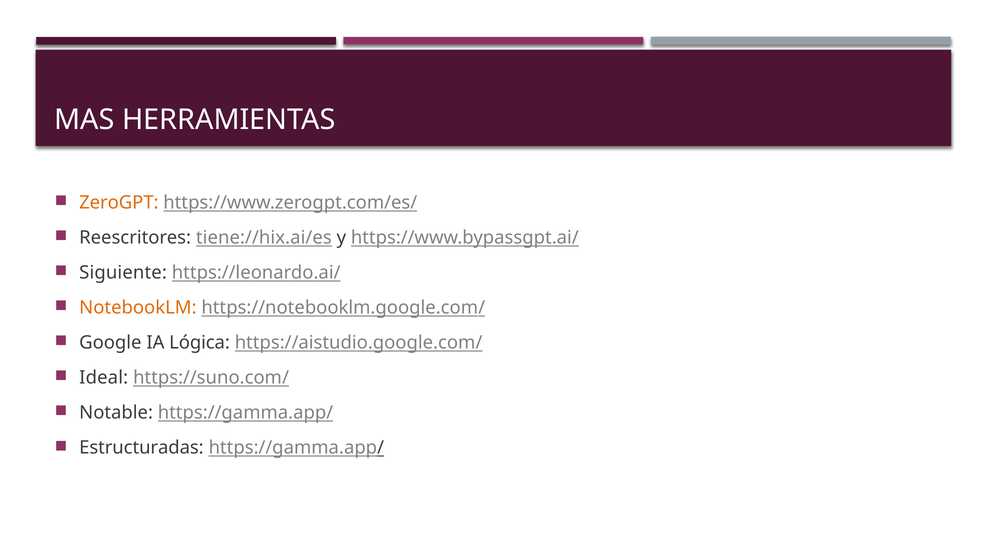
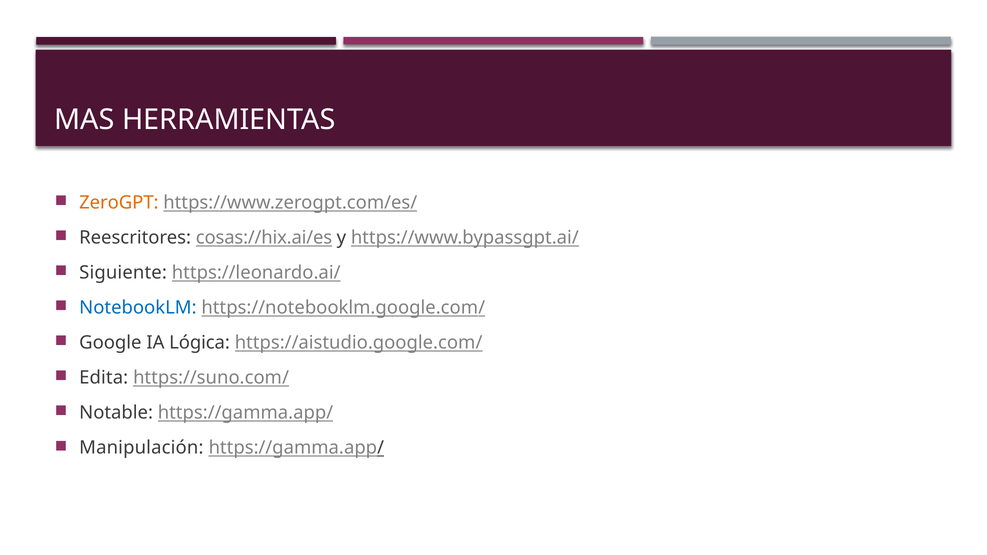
tiene://hix.ai/es: tiene://hix.ai/es -> cosas://hix.ai/es
NotebookLM colour: orange -> blue
Ideal: Ideal -> Edita
Estructuradas: Estructuradas -> Manipulación
